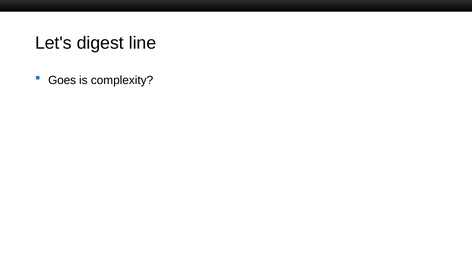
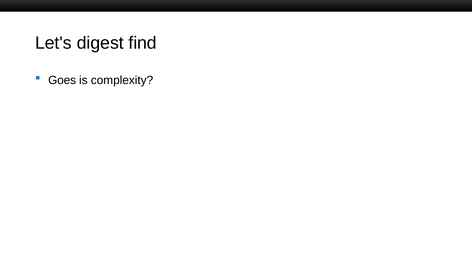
line: line -> find
